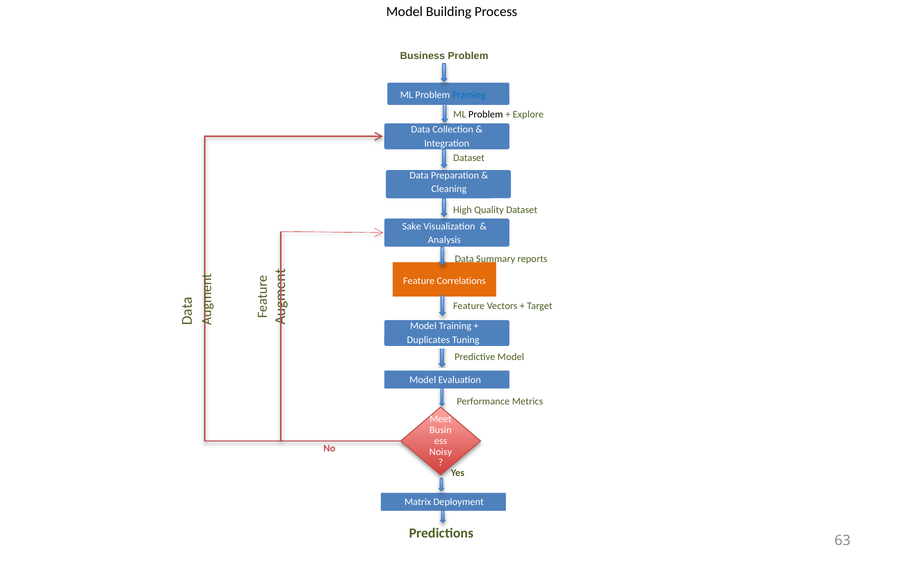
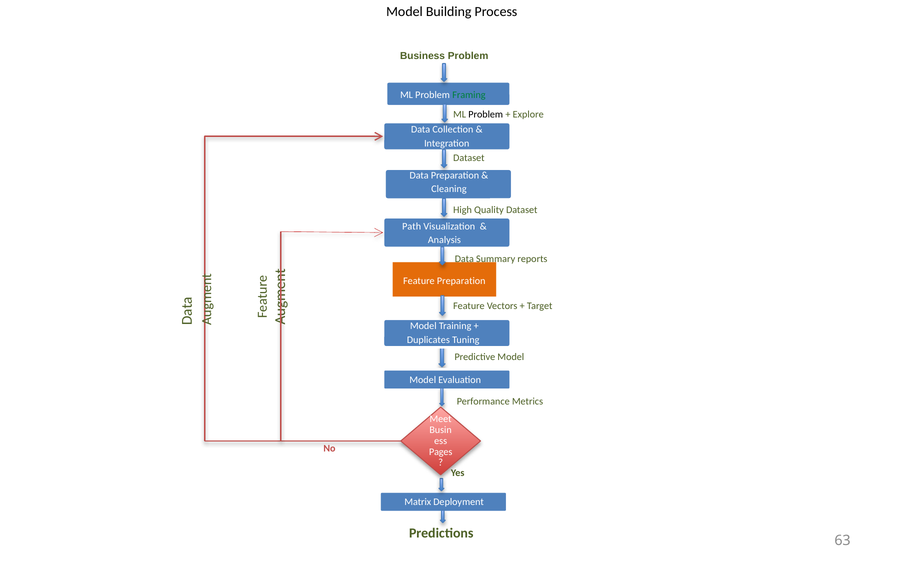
Framing colour: blue -> green
Sake: Sake -> Path
Feature Correlations: Correlations -> Preparation
Noisy: Noisy -> Pages
